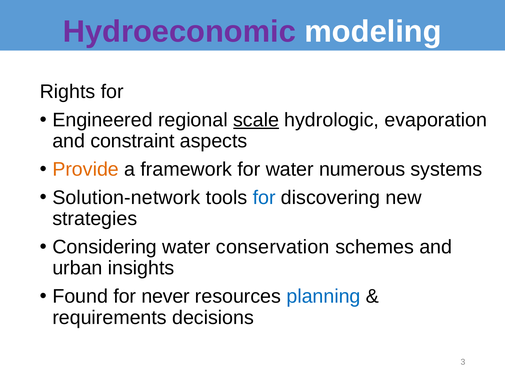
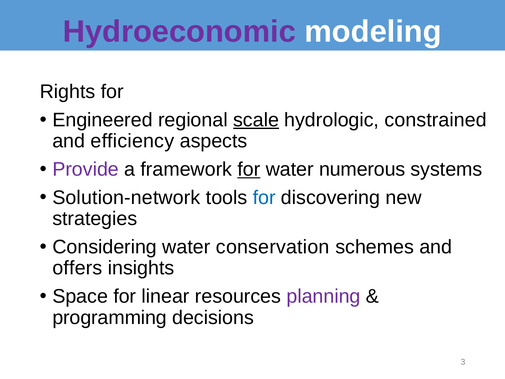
evaporation: evaporation -> constrained
constraint: constraint -> efficiency
Provide colour: orange -> purple
for at (249, 169) underline: none -> present
urban: urban -> offers
Found: Found -> Space
never: never -> linear
planning colour: blue -> purple
requirements: requirements -> programming
